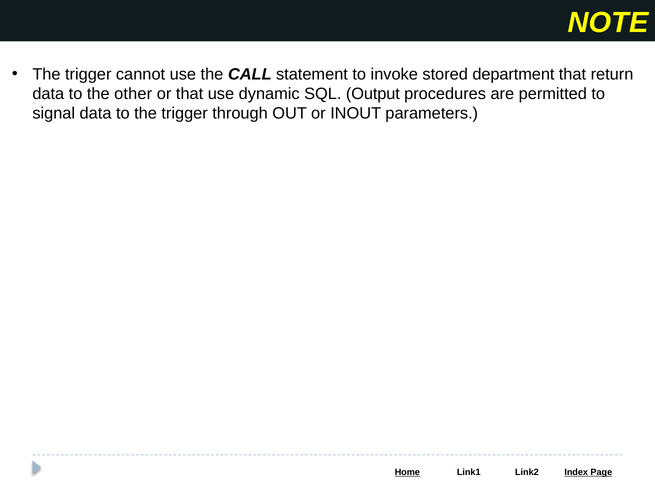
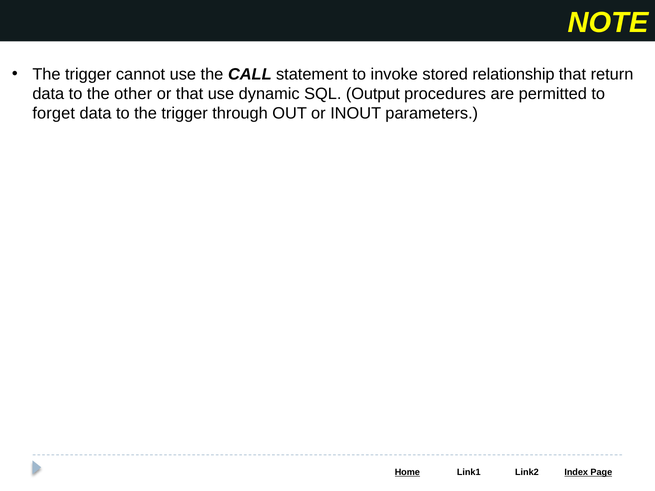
department: department -> relationship
signal: signal -> forget
